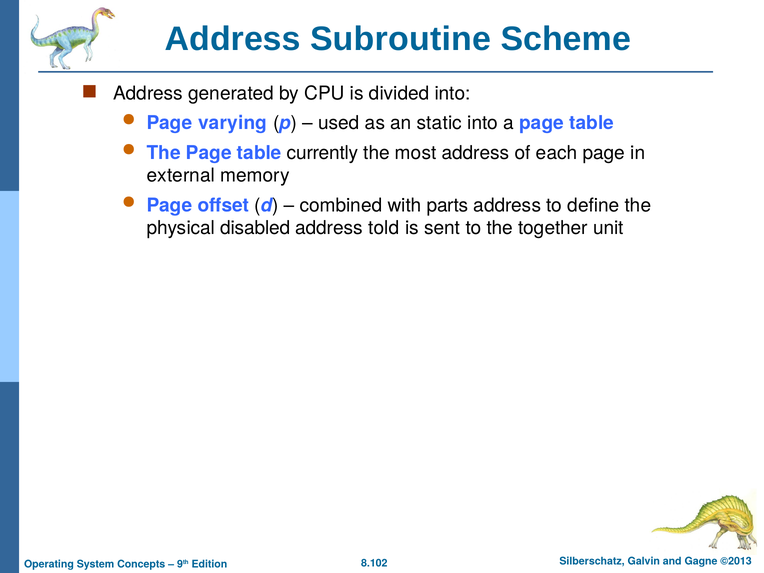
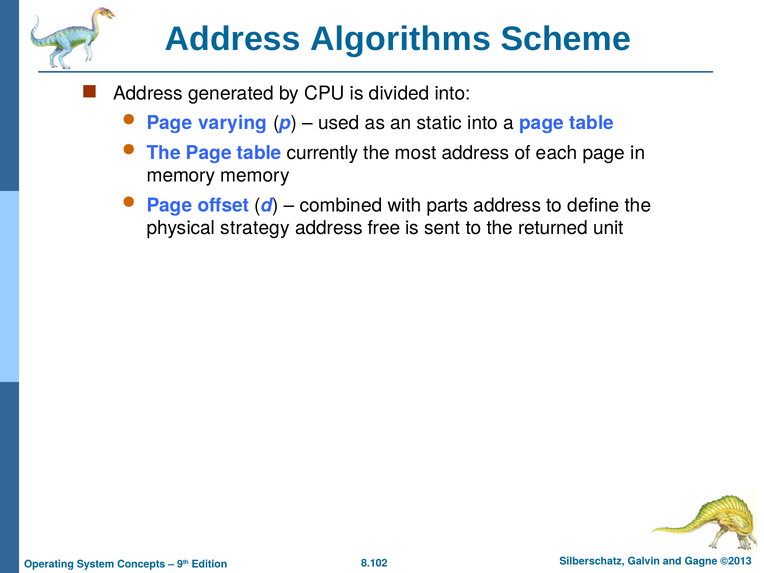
Subroutine: Subroutine -> Algorithms
external at (181, 176): external -> memory
disabled: disabled -> strategy
told: told -> free
together: together -> returned
